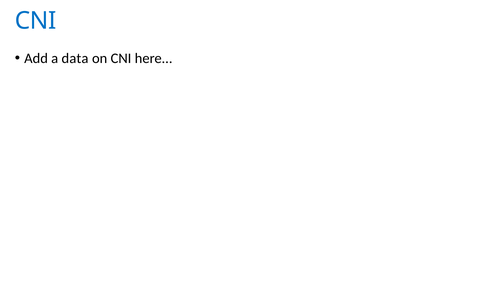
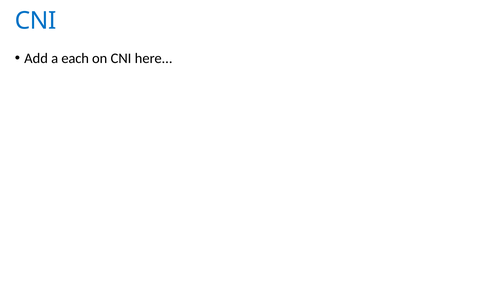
data: data -> each
